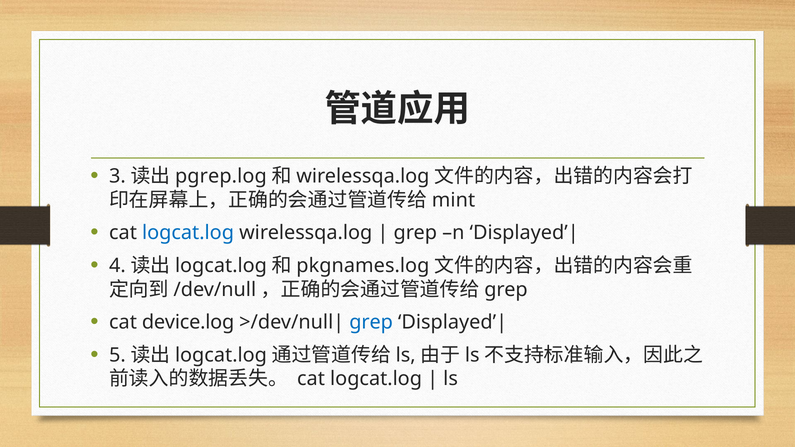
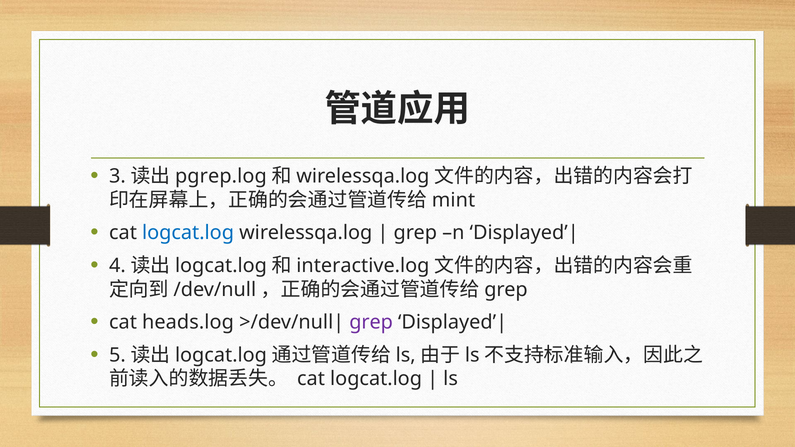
pkgnames.log: pkgnames.log -> interactive.log
device.log: device.log -> heads.log
grep at (371, 322) colour: blue -> purple
